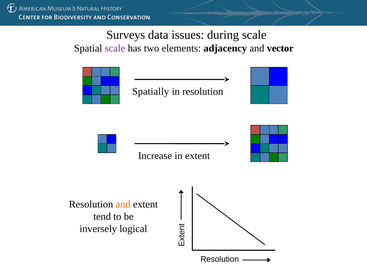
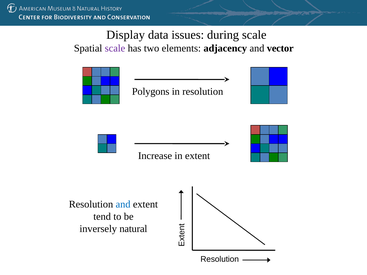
Surveys: Surveys -> Display
Spatially: Spatially -> Polygons
and at (123, 204) colour: orange -> blue
logical: logical -> natural
